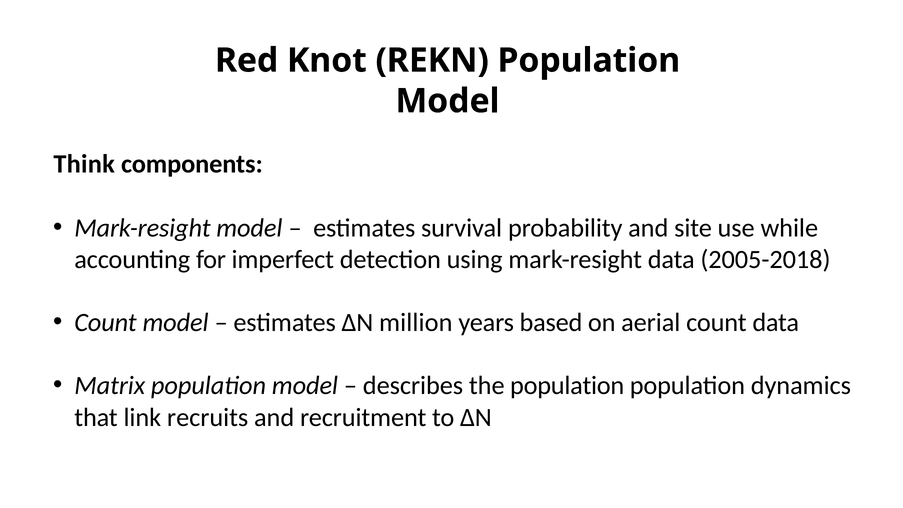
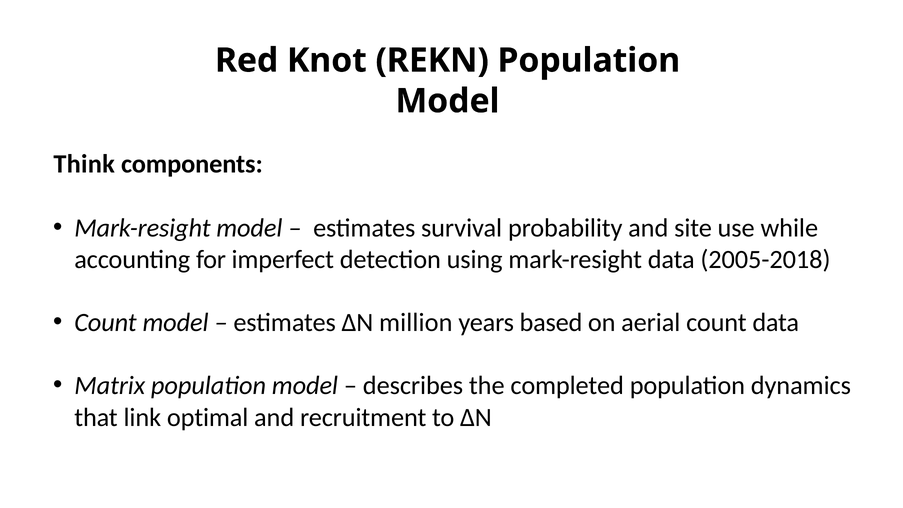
the population: population -> completed
recruits: recruits -> optimal
